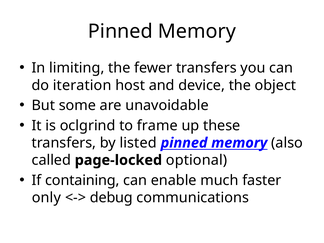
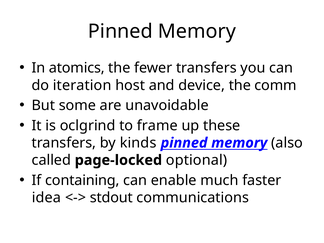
limiting: limiting -> atomics
object: object -> comm
listed: listed -> kinds
only: only -> idea
debug: debug -> stdout
